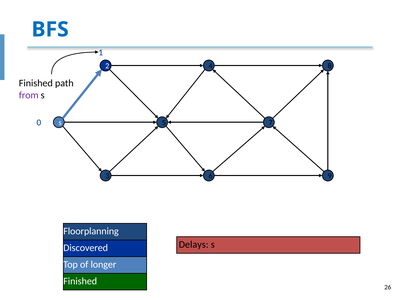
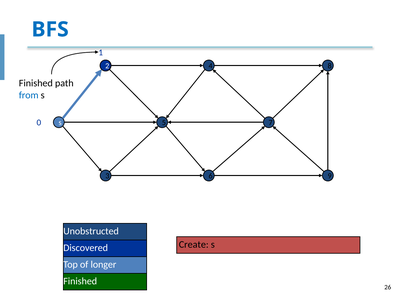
from colour: purple -> blue
Floorplanning: Floorplanning -> Unobstructed
Delays: Delays -> Create
